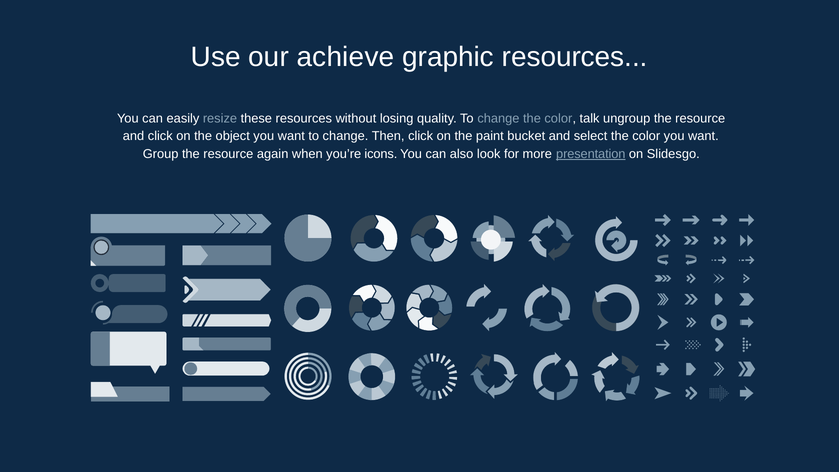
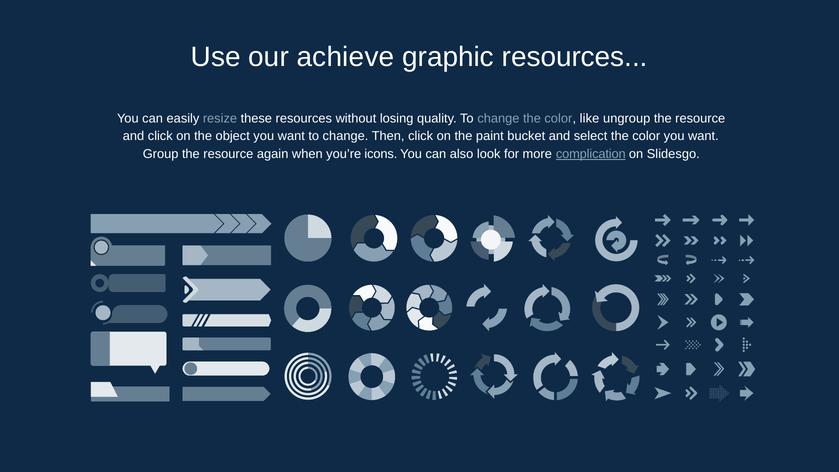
talk: talk -> like
presentation: presentation -> complication
